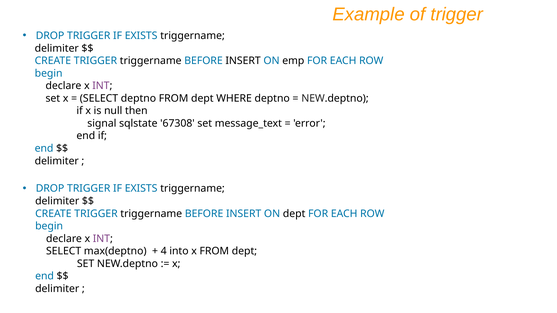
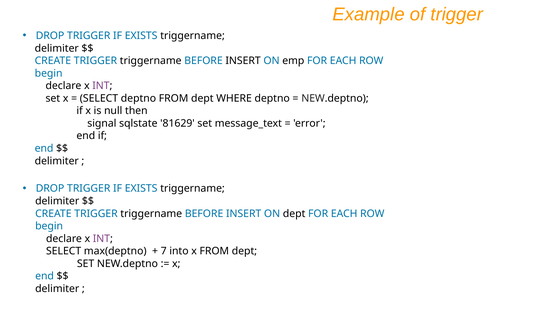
67308: 67308 -> 81629
4: 4 -> 7
